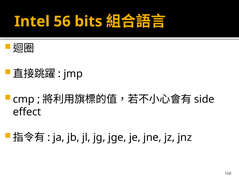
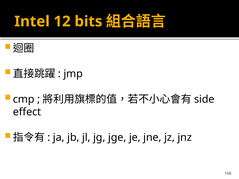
56: 56 -> 12
